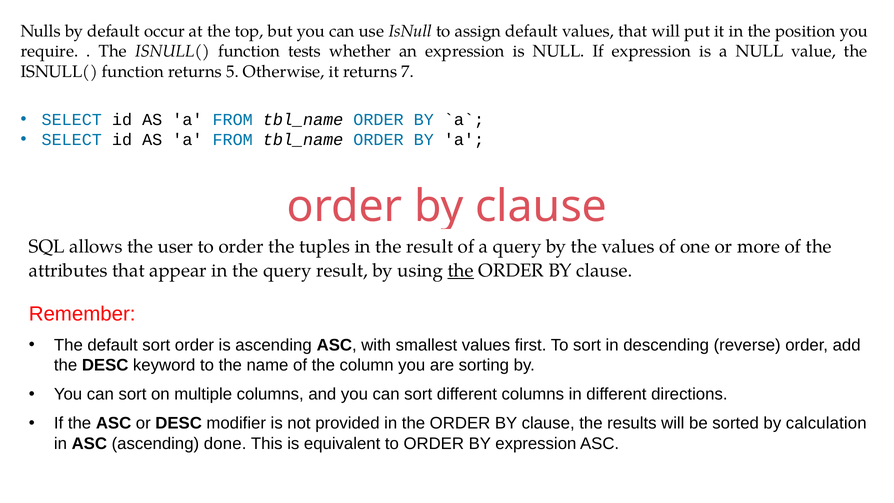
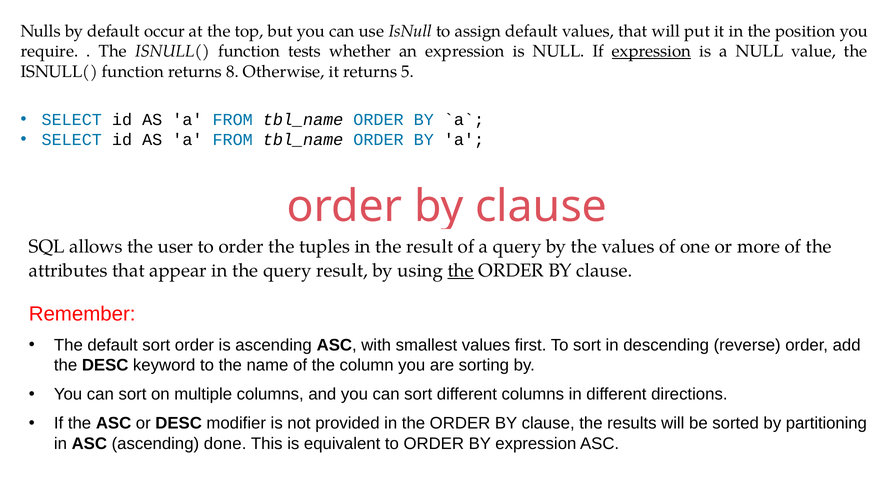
expression at (651, 51) underline: none -> present
5: 5 -> 8
7: 7 -> 5
calculation: calculation -> partitioning
